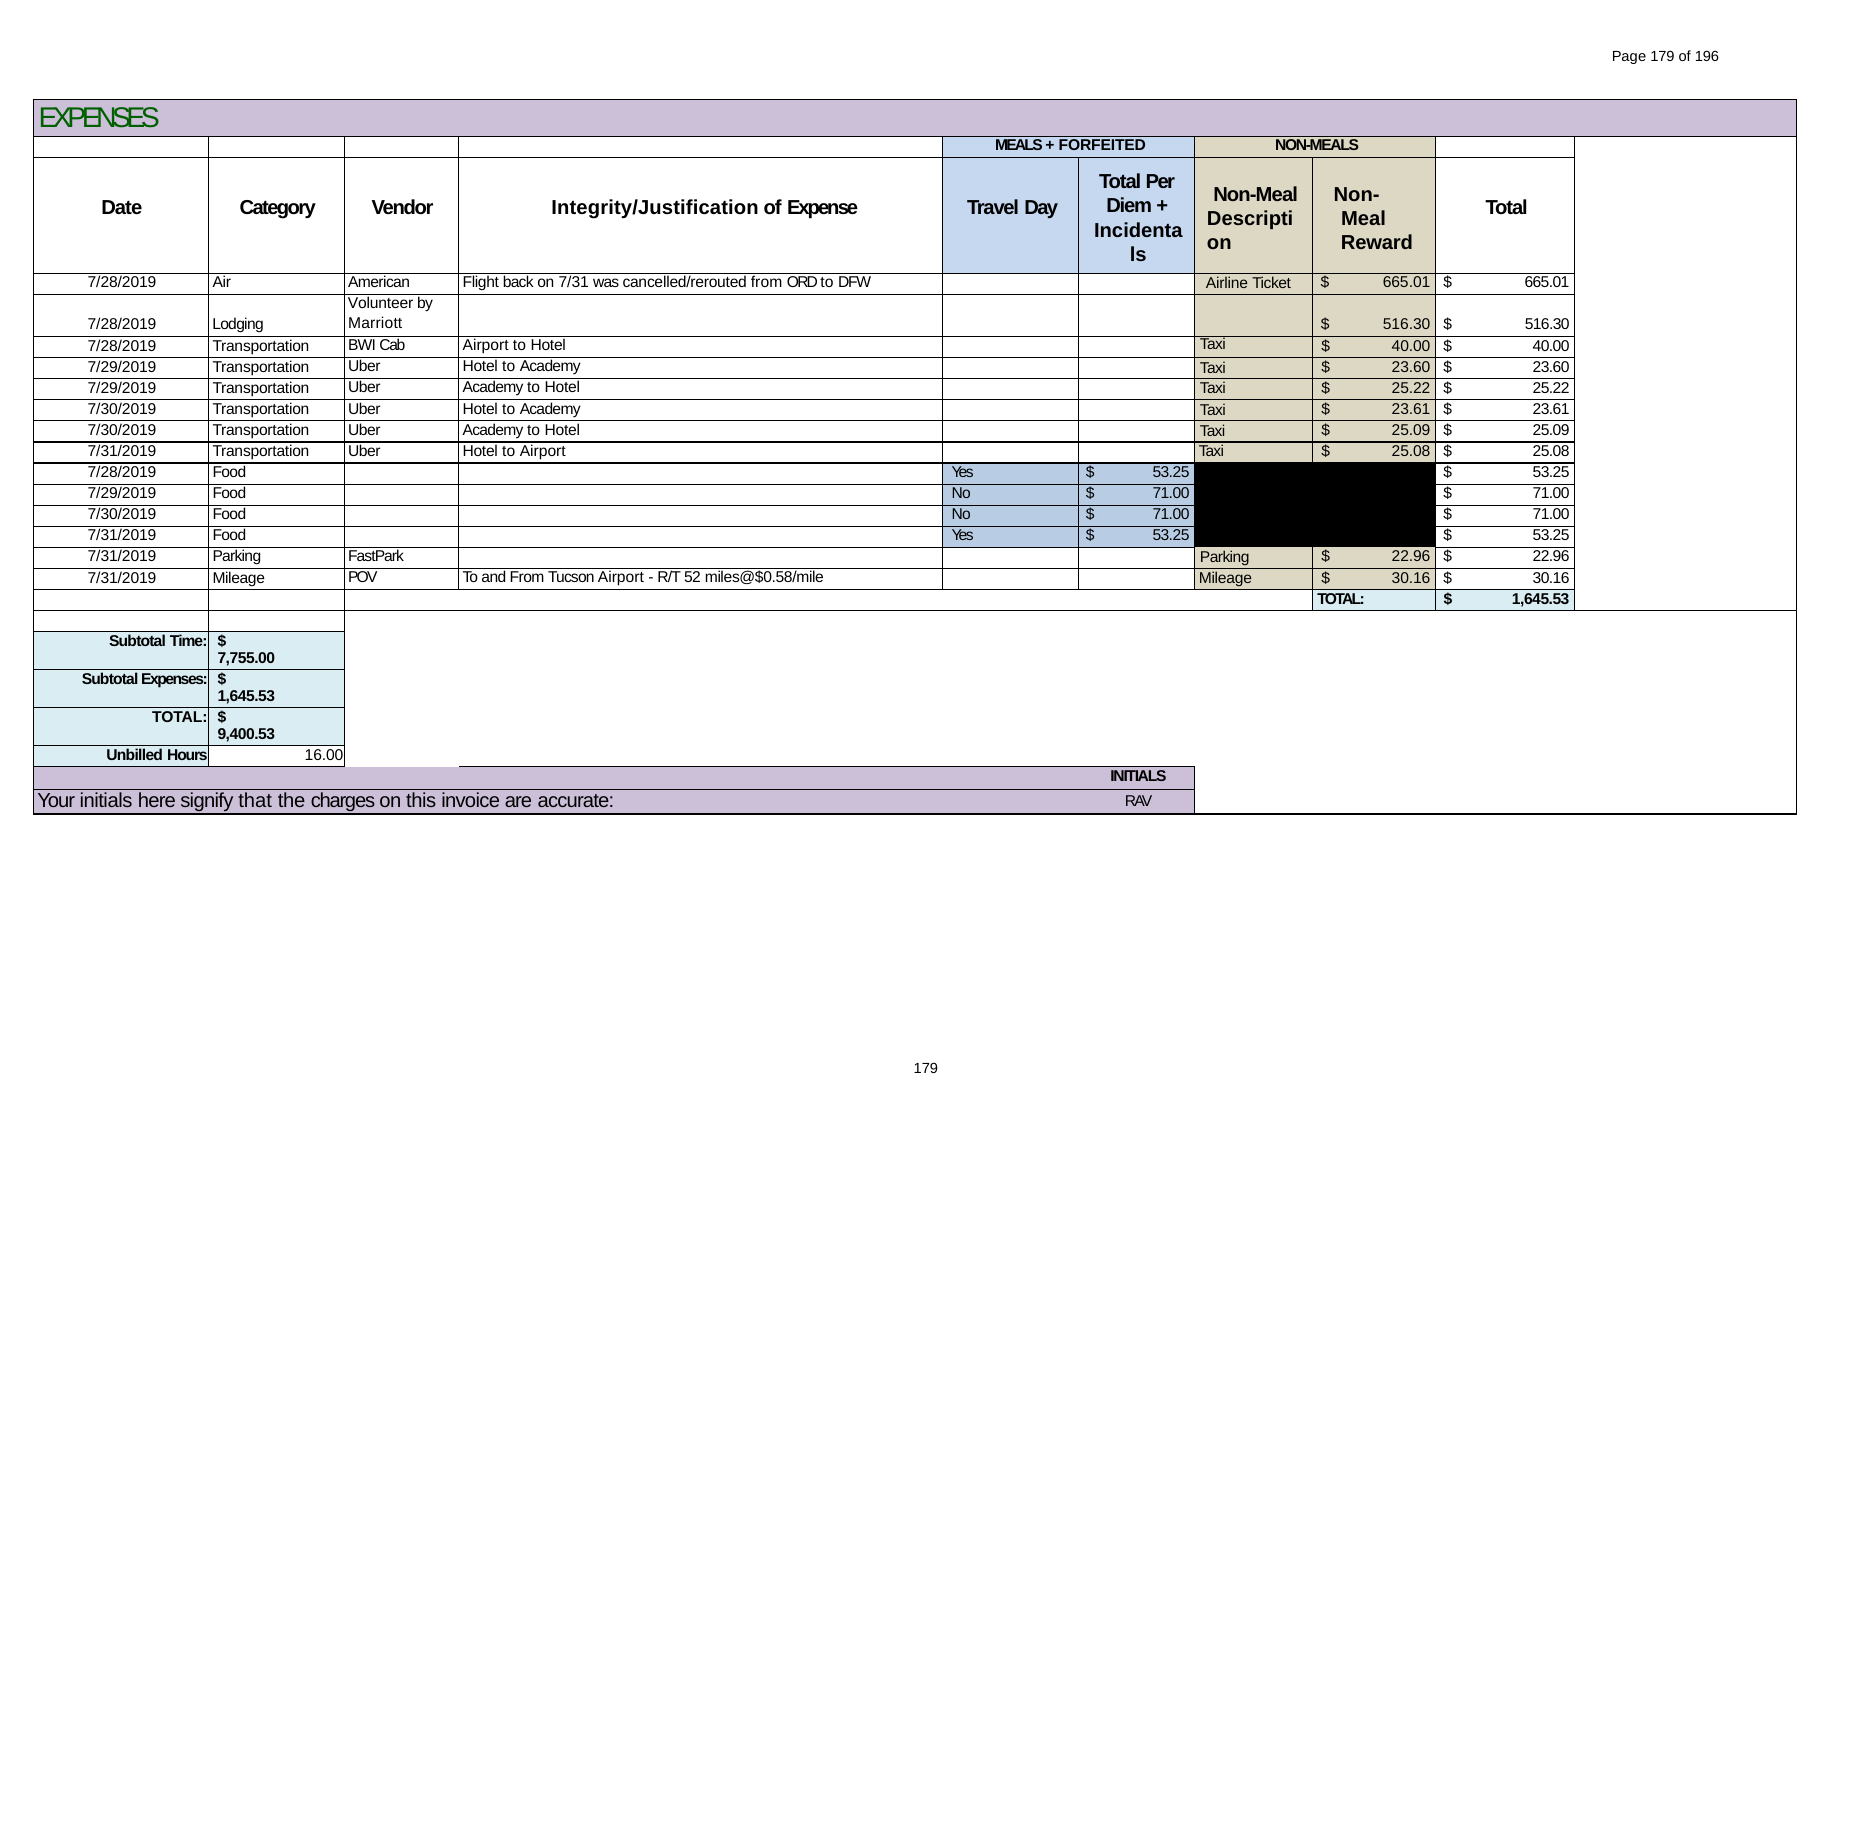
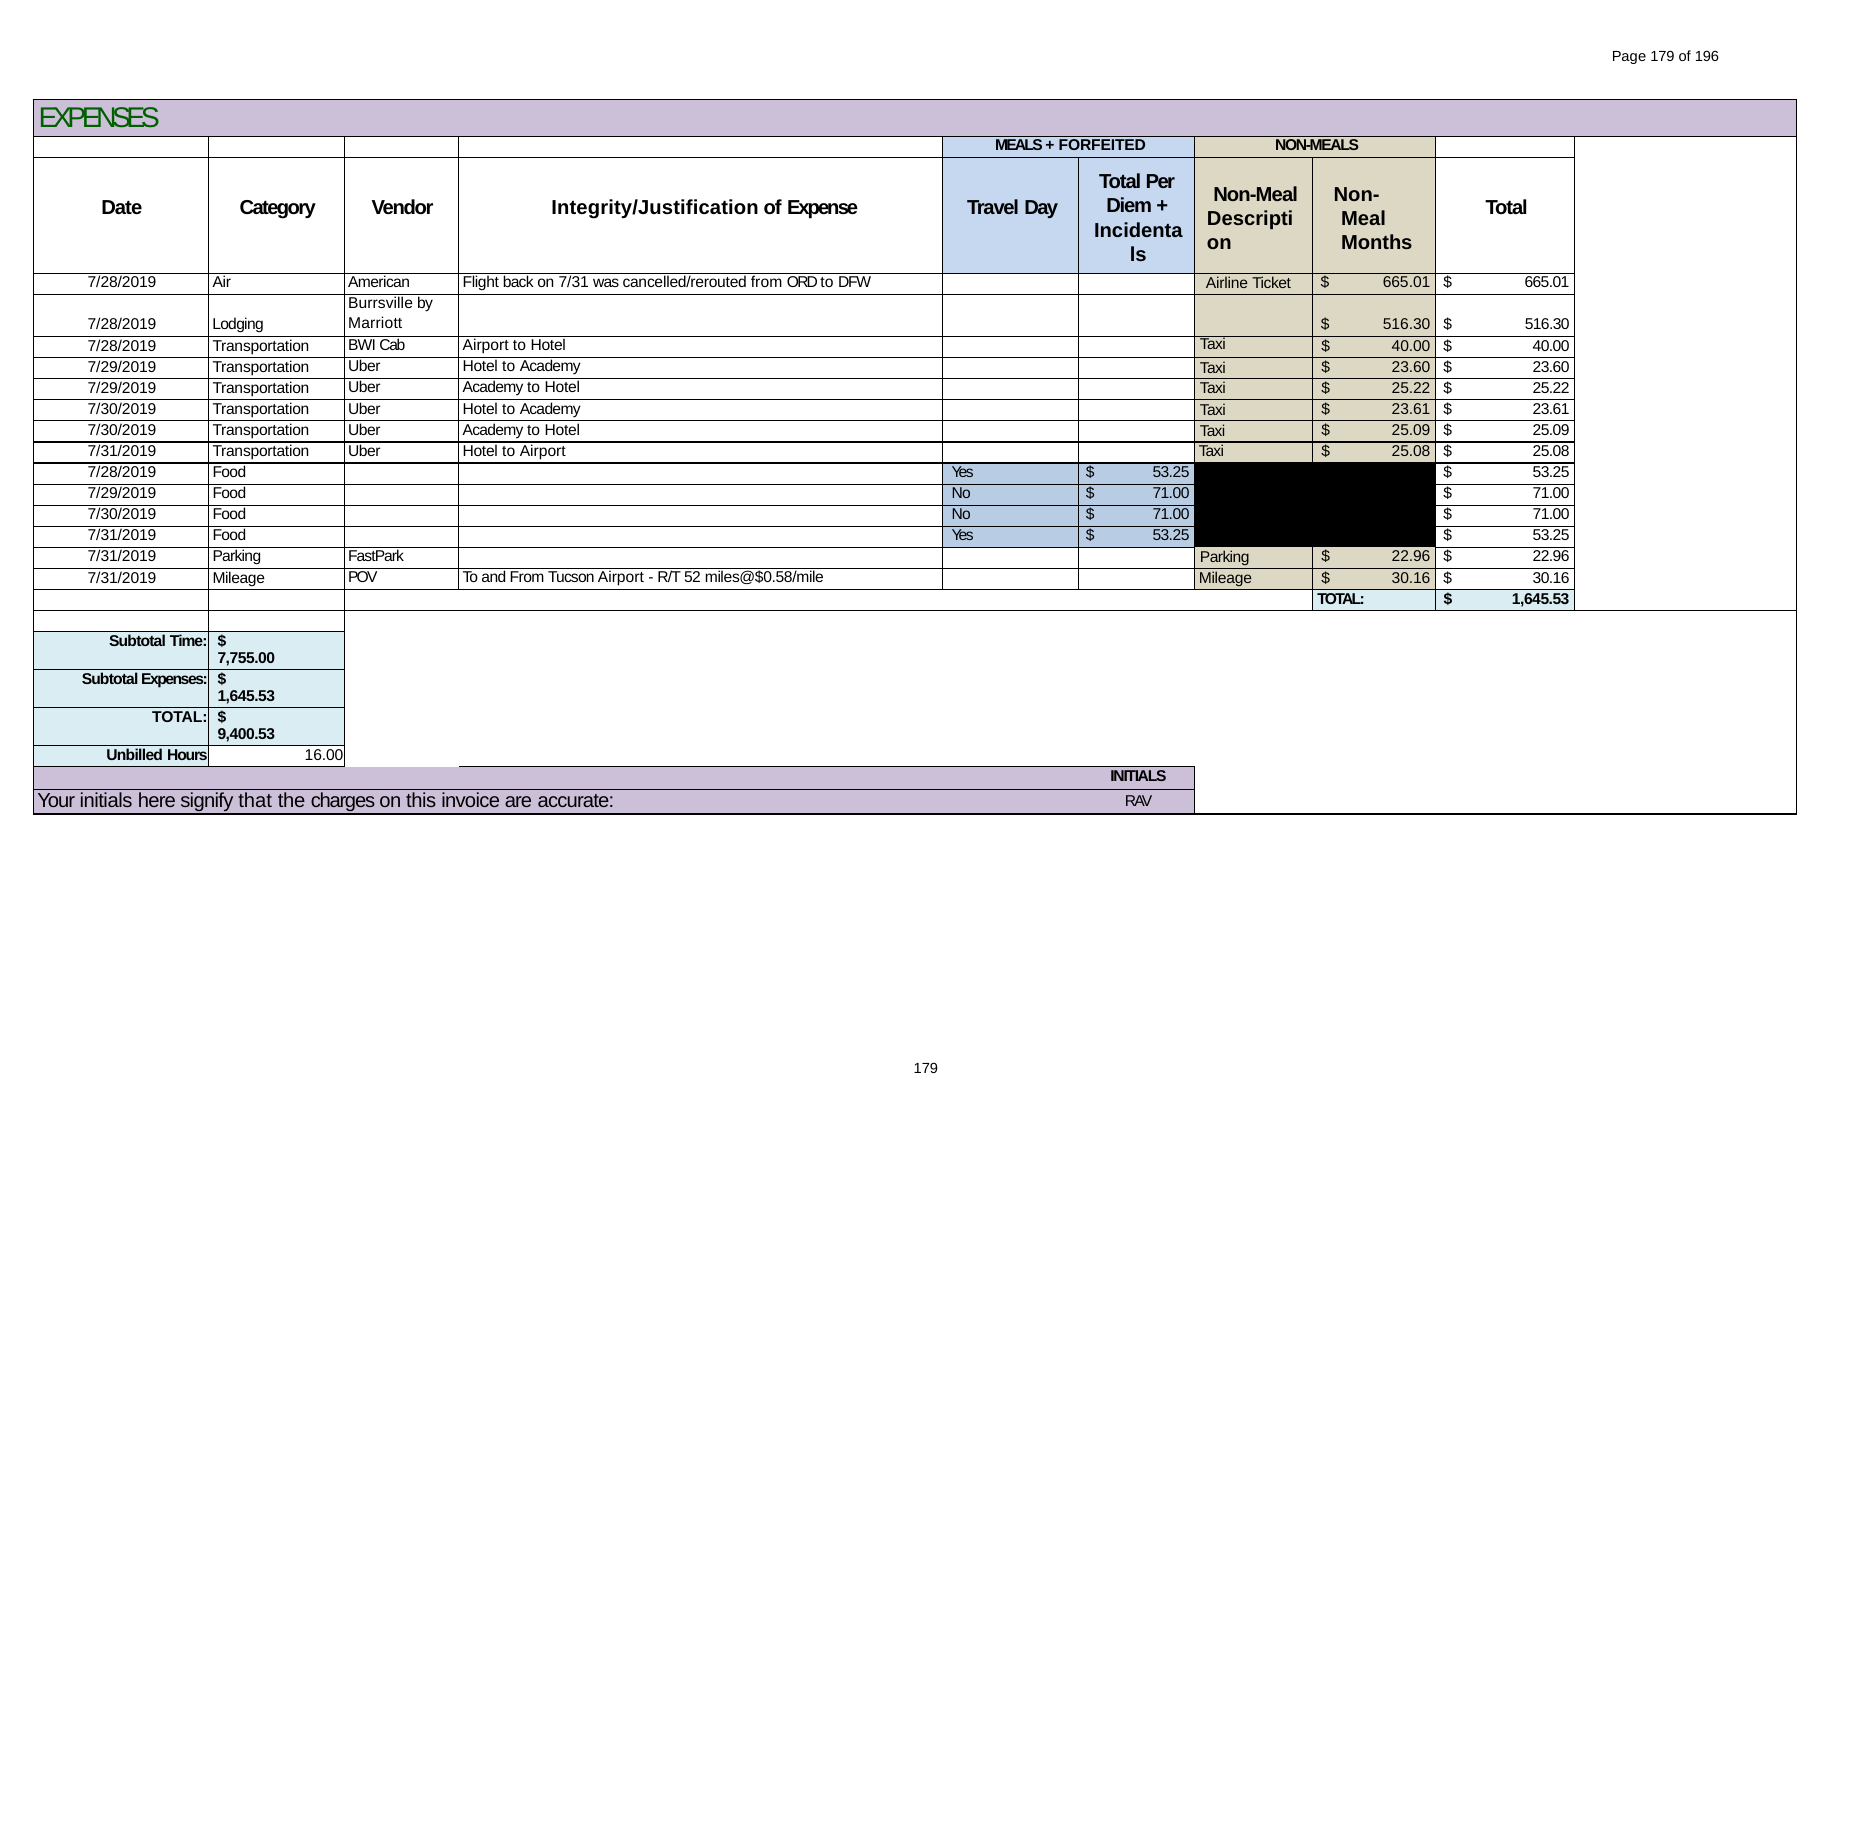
Reward: Reward -> Months
Volunteer: Volunteer -> Burrsville
